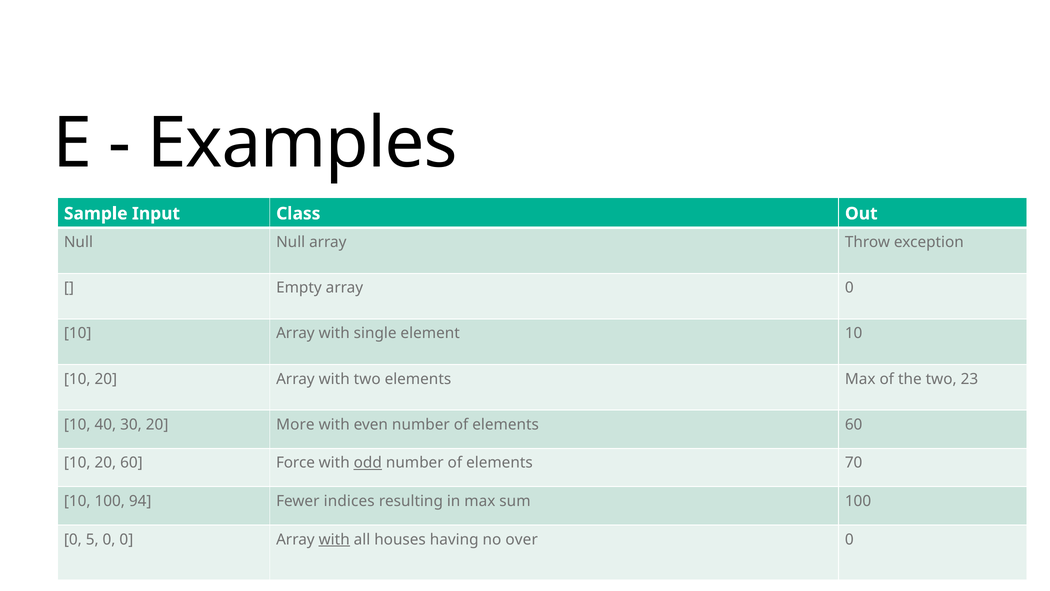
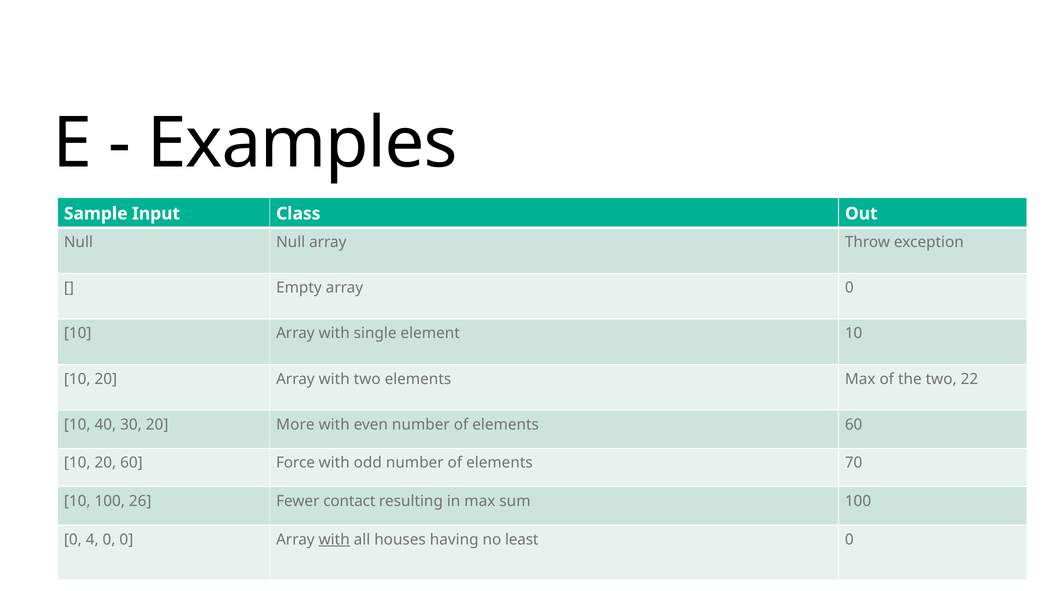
23: 23 -> 22
odd underline: present -> none
94: 94 -> 26
indices: indices -> contact
5: 5 -> 4
over: over -> least
